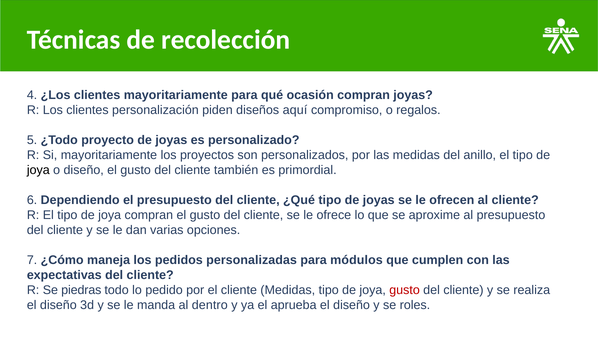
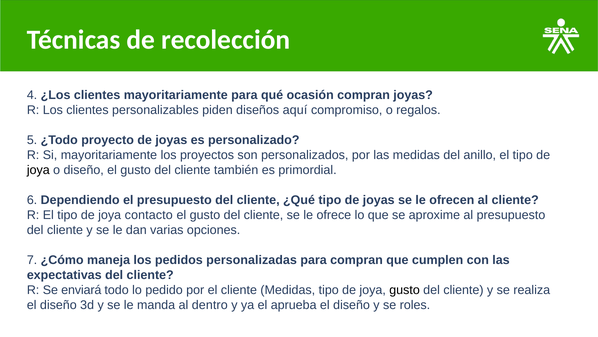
personalización: personalización -> personalizables
joya compran: compran -> contacto
para módulos: módulos -> compran
piedras: piedras -> enviará
gusto at (405, 289) colour: red -> black
